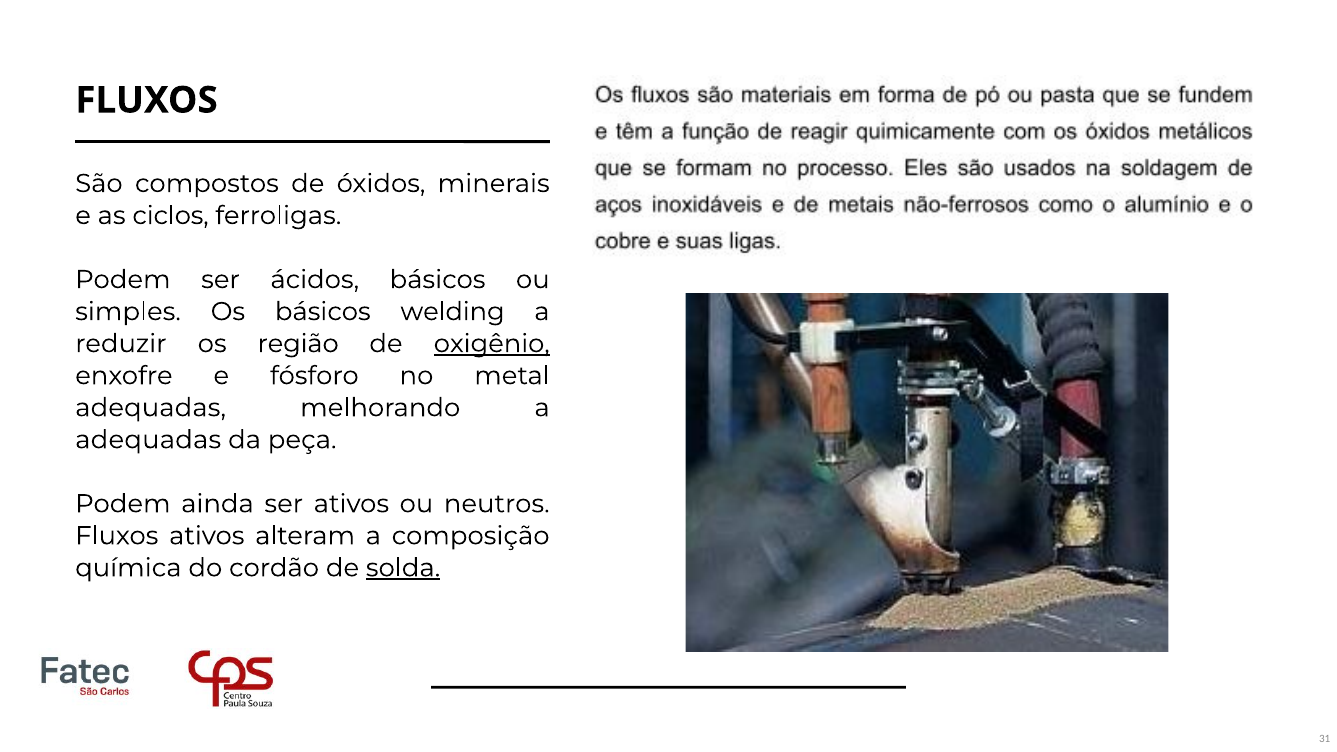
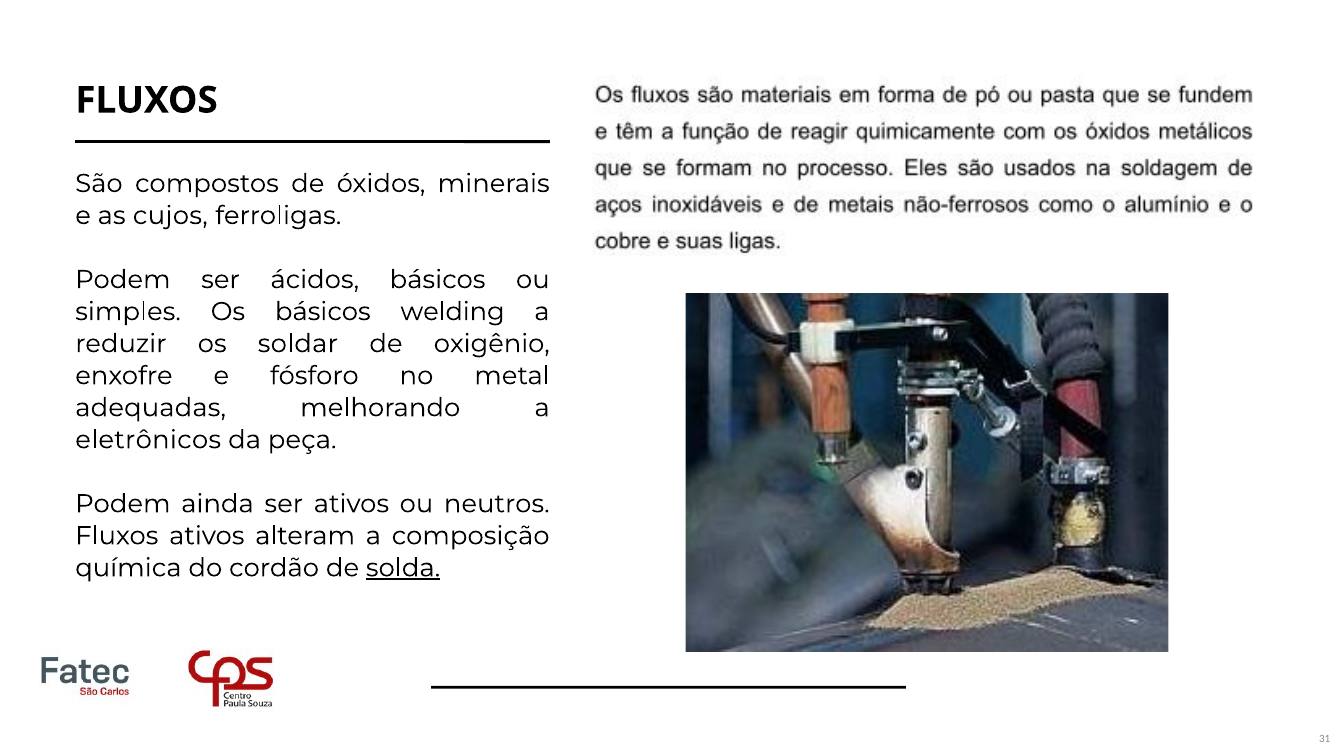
ciclos: ciclos -> cujos
região: região -> soldar
oxigênio underline: present -> none
adequadas at (148, 440): adequadas -> eletrônicos
